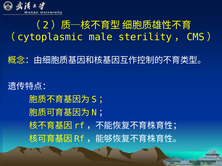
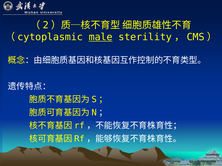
male underline: none -> present
